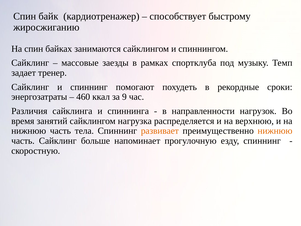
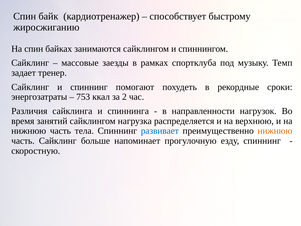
460: 460 -> 753
9: 9 -> 2
развивает colour: orange -> blue
